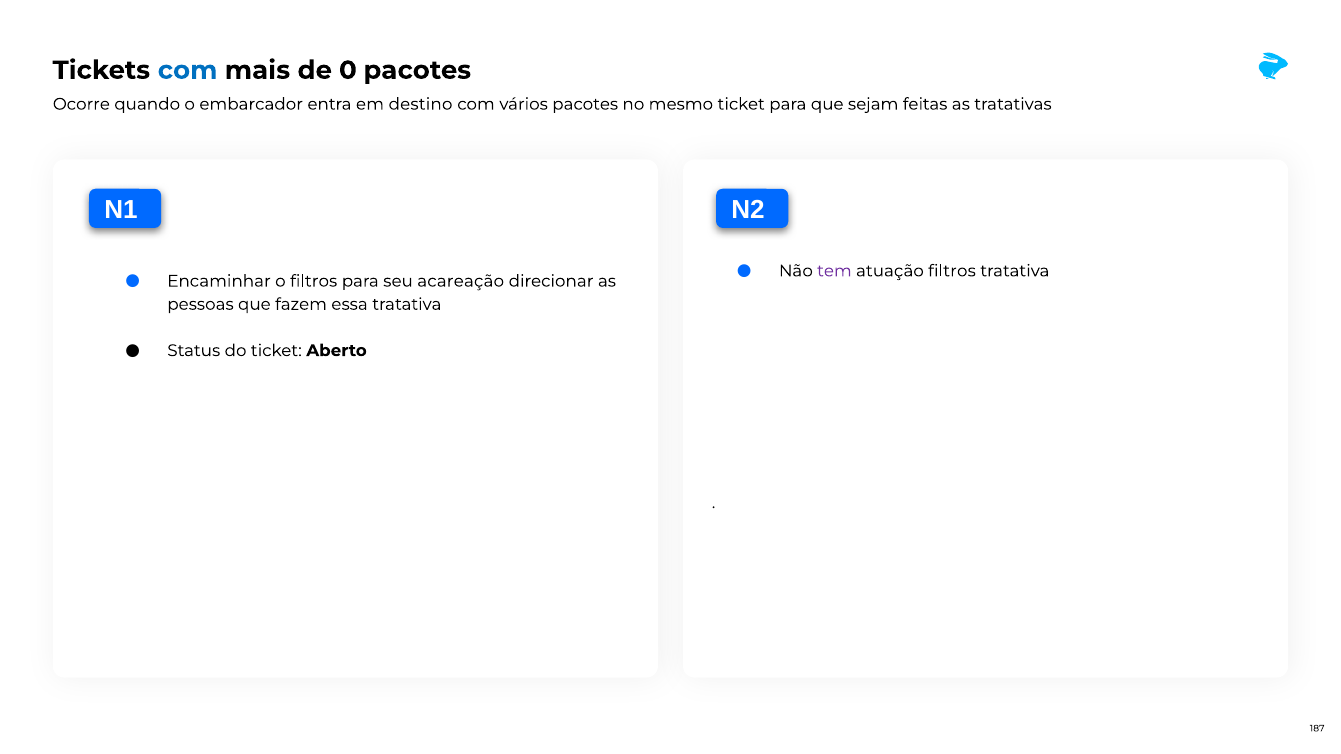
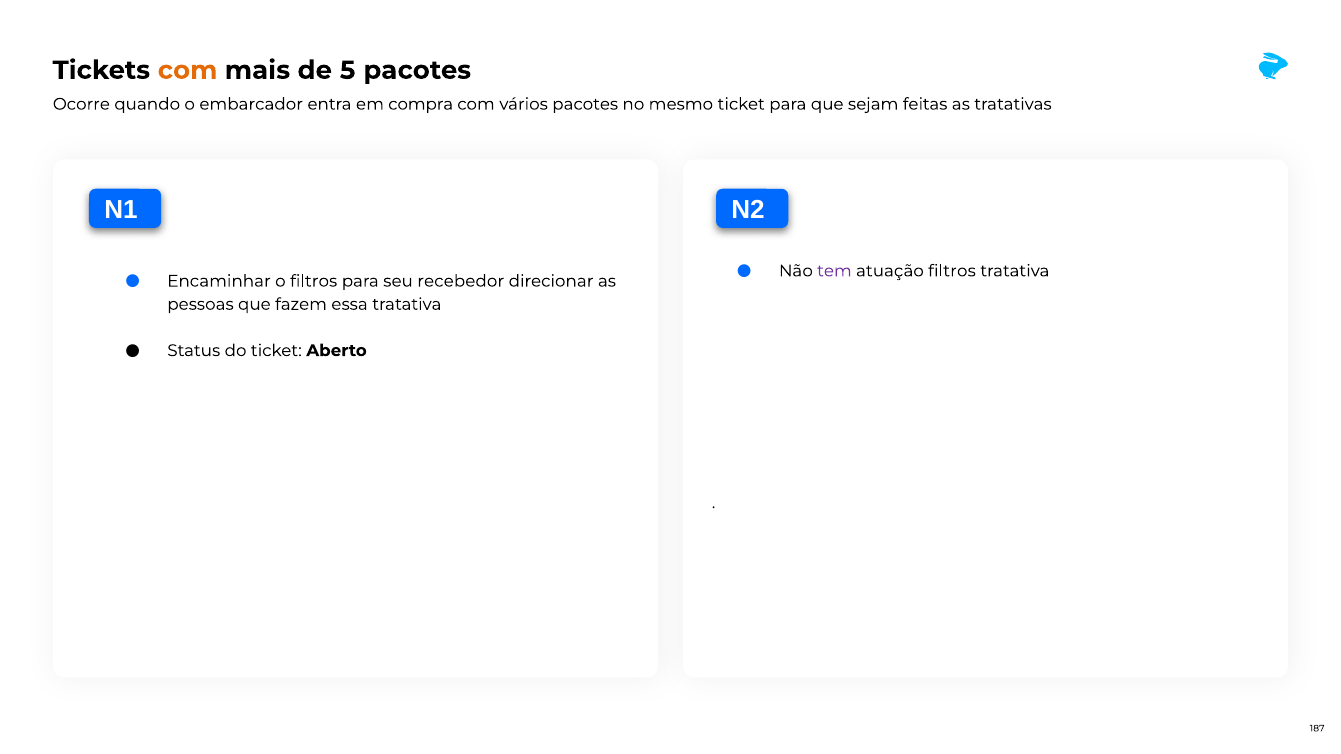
com at (188, 70) colour: blue -> orange
0: 0 -> 5
destino: destino -> compra
acareação: acareação -> recebedor
